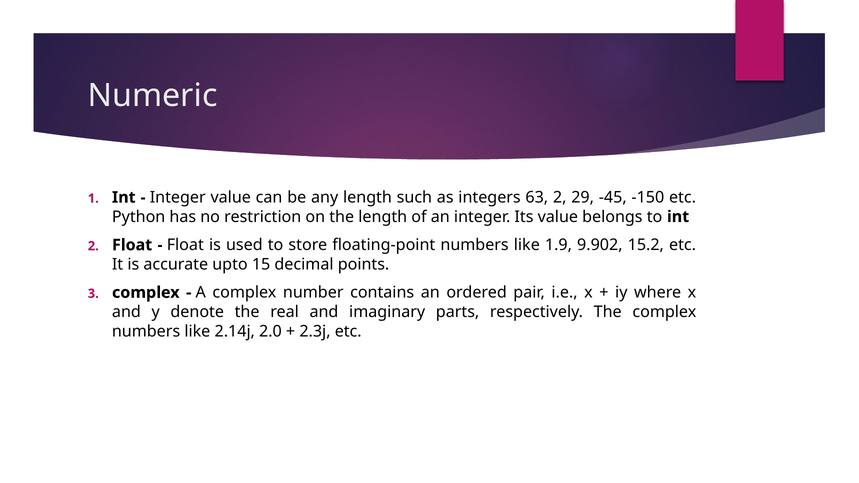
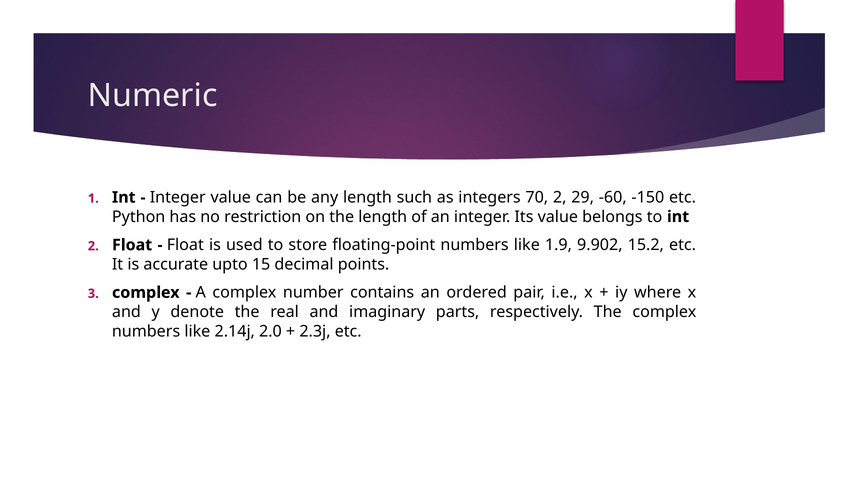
63: 63 -> 70
-45: -45 -> -60
